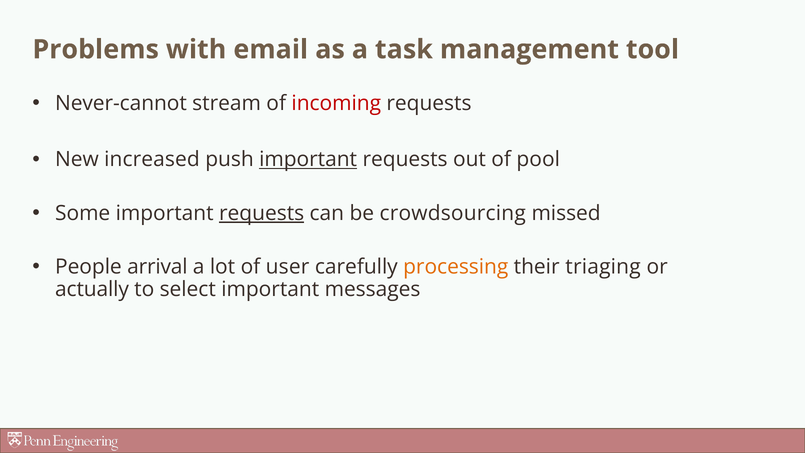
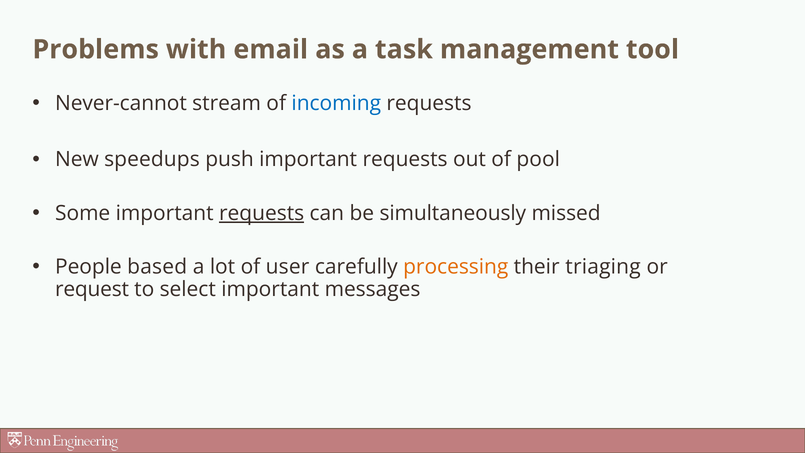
incoming colour: red -> blue
increased: increased -> speedups
important at (308, 159) underline: present -> none
crowdsourcing: crowdsourcing -> simultaneously
arrival: arrival -> based
actually: actually -> request
